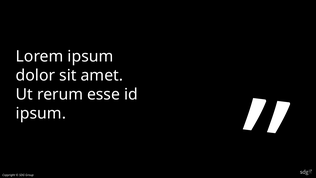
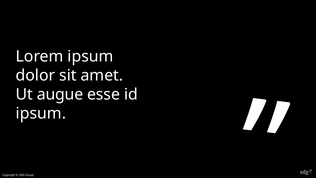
rerum: rerum -> augue
